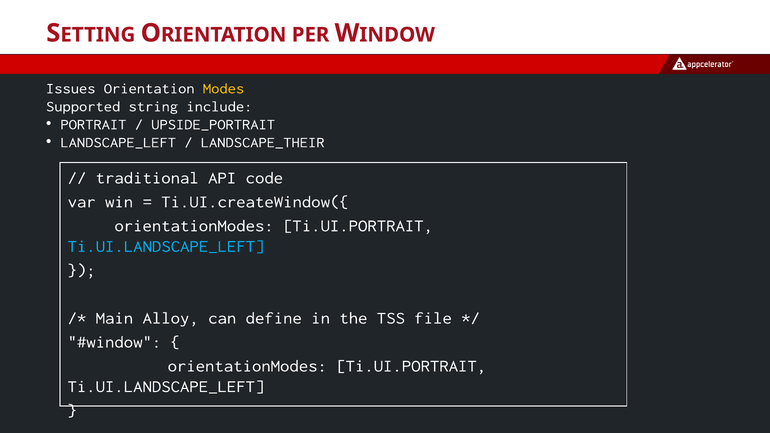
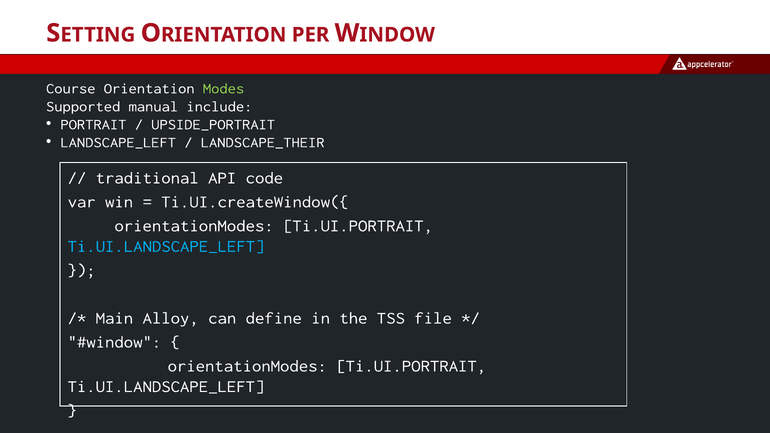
Issues: Issues -> Course
Modes colour: yellow -> light green
string: string -> manual
